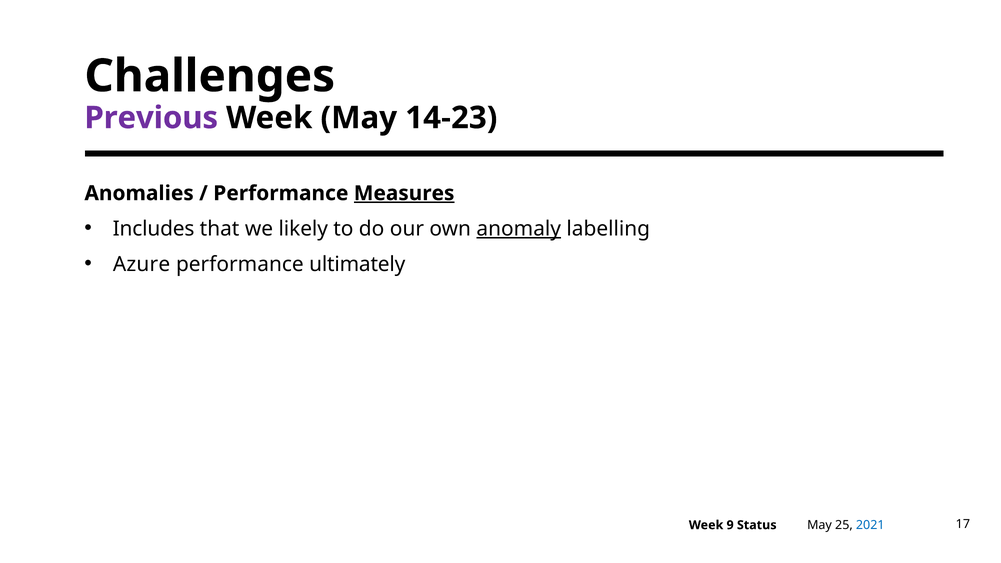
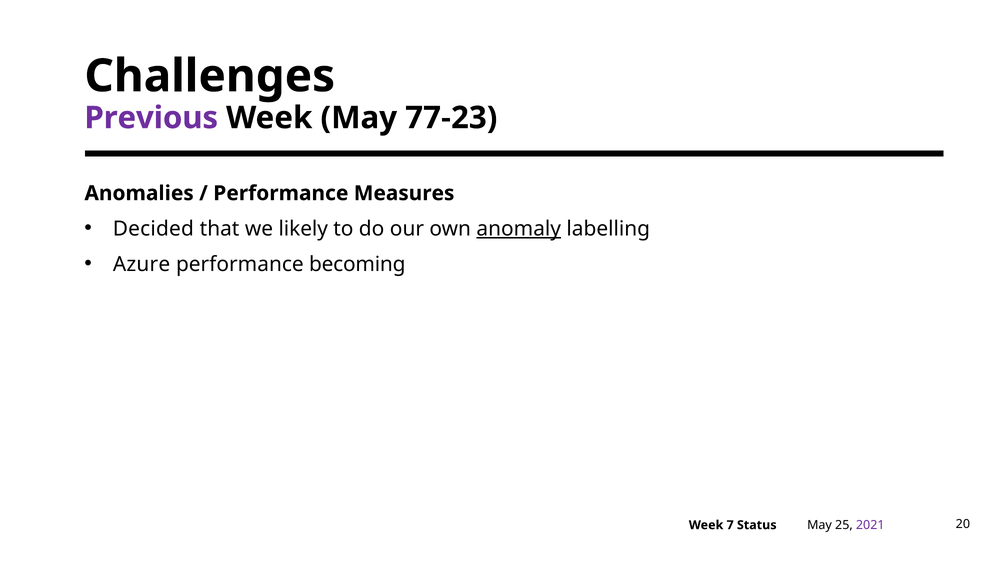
14-23: 14-23 -> 77-23
Measures underline: present -> none
Includes: Includes -> Decided
ultimately: ultimately -> becoming
2021 colour: blue -> purple
9: 9 -> 7
17: 17 -> 20
